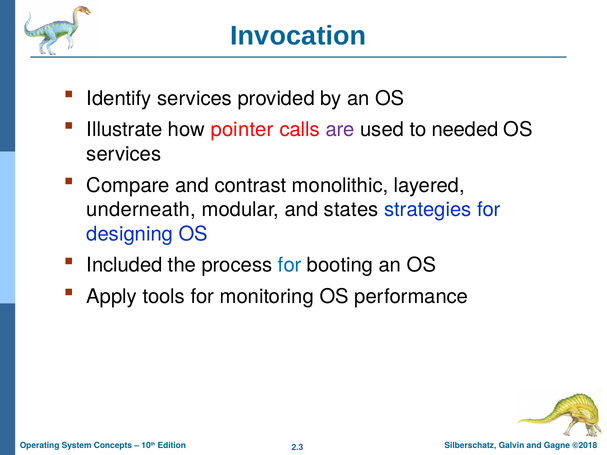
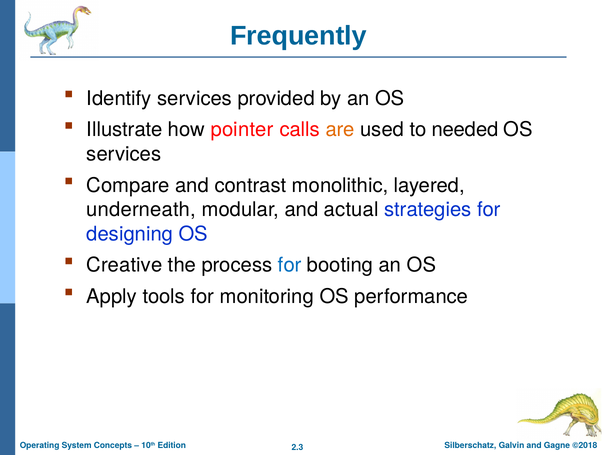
Invocation: Invocation -> Frequently
are colour: purple -> orange
states: states -> actual
Included: Included -> Creative
